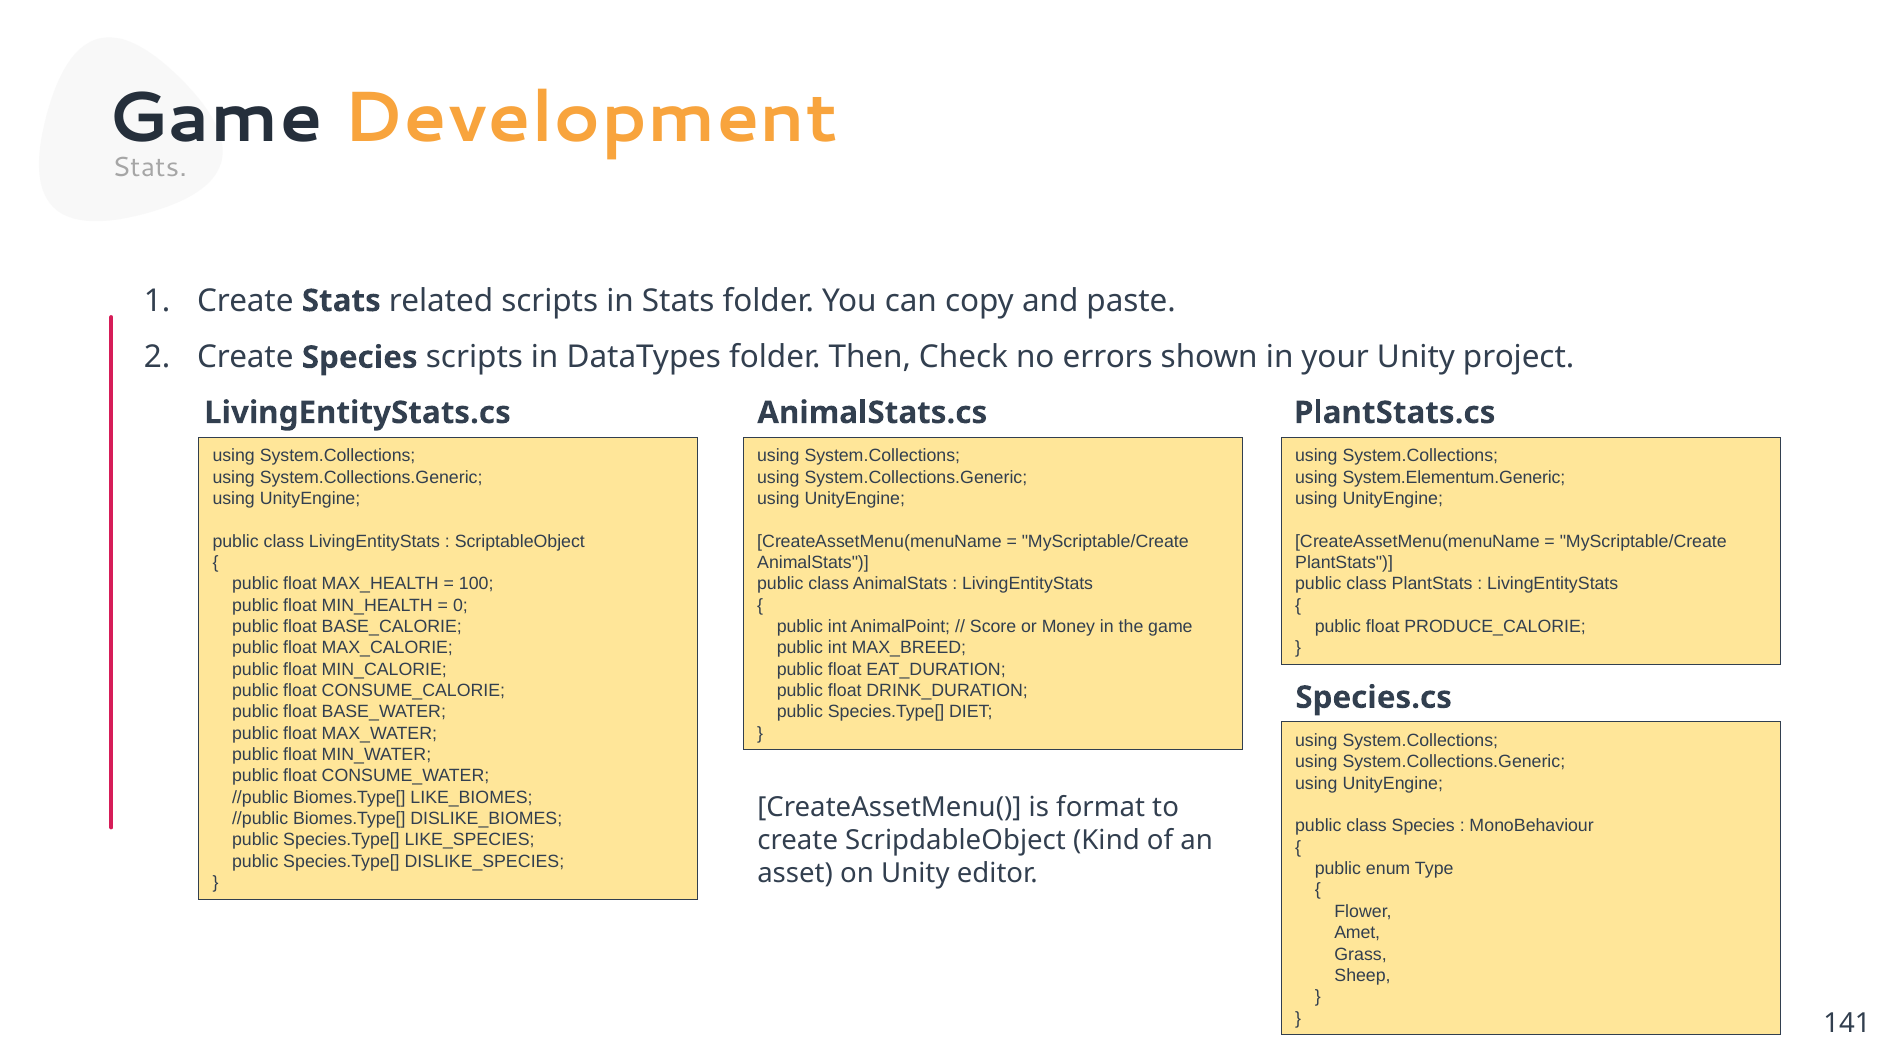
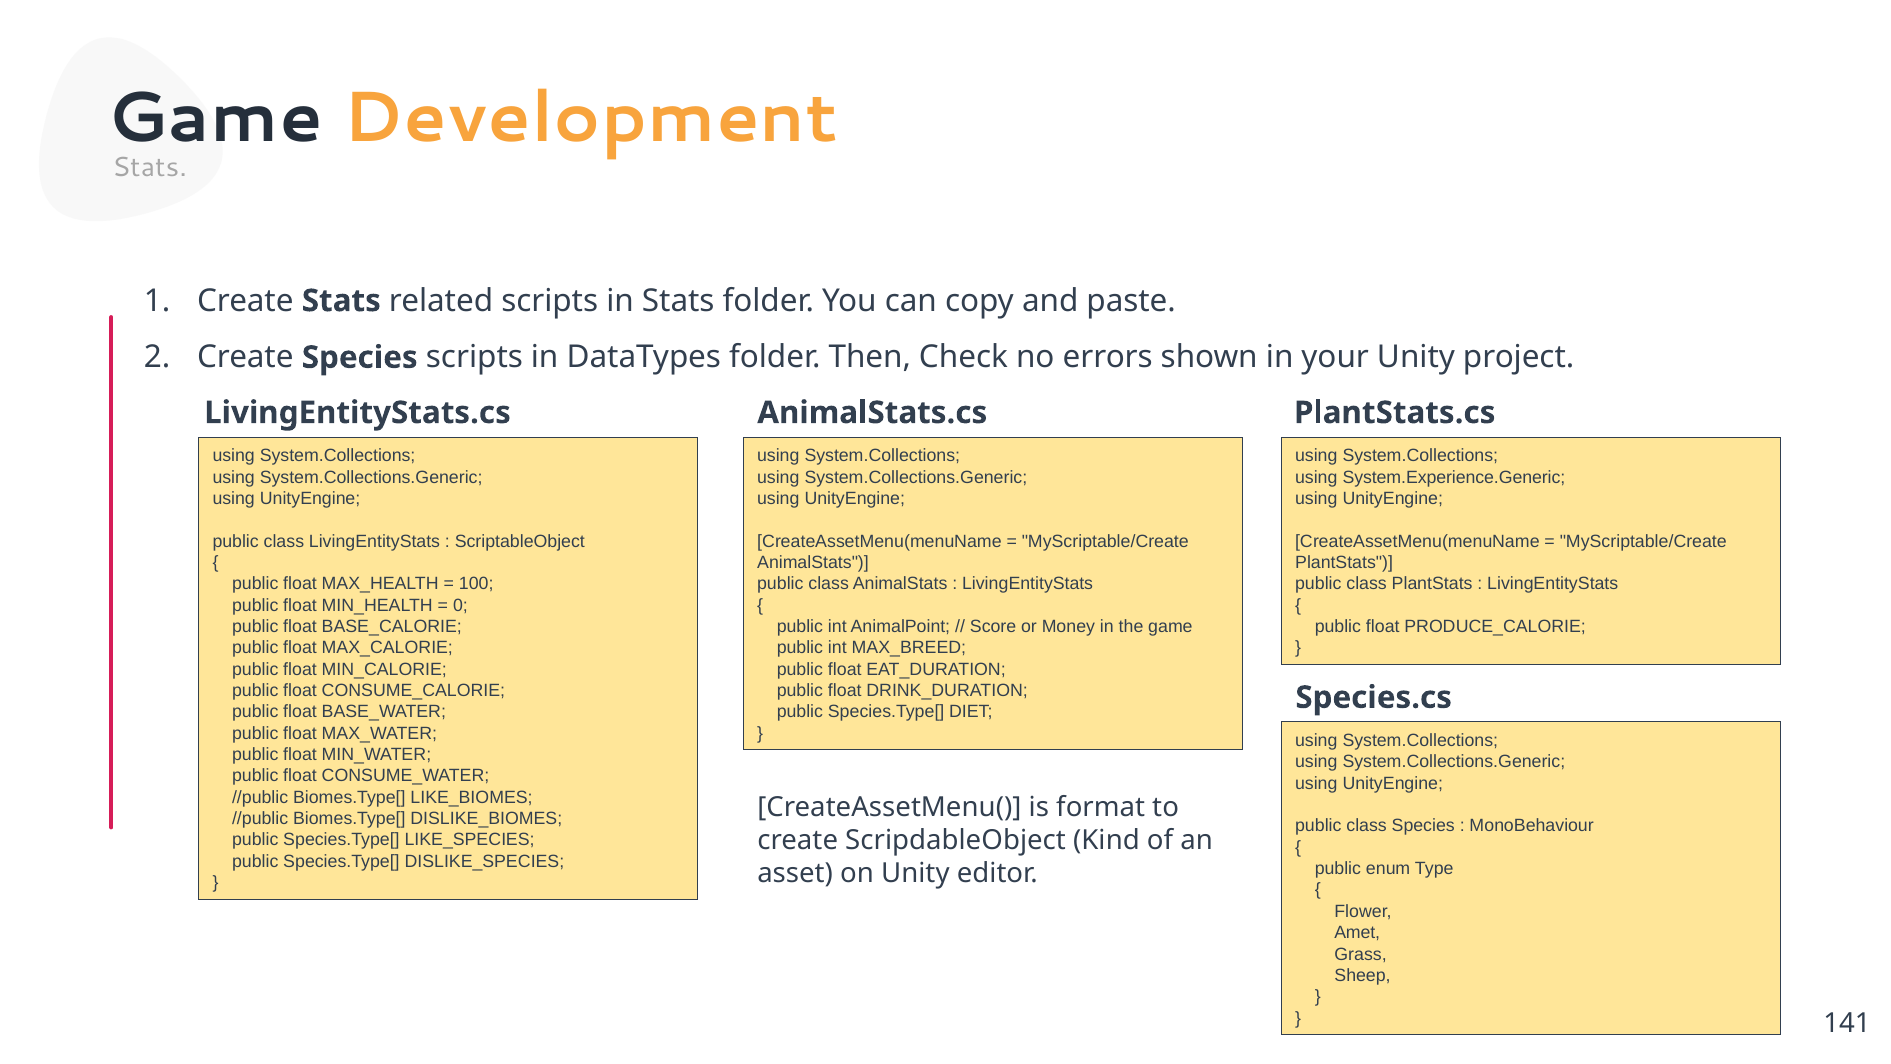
System.Elementum.Generic: System.Elementum.Generic -> System.Experience.Generic
